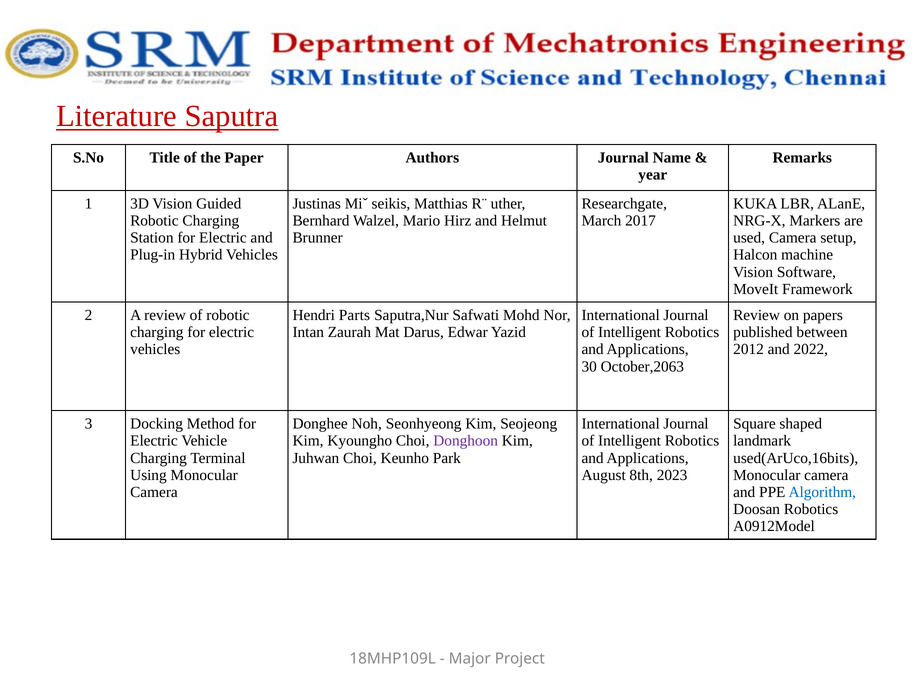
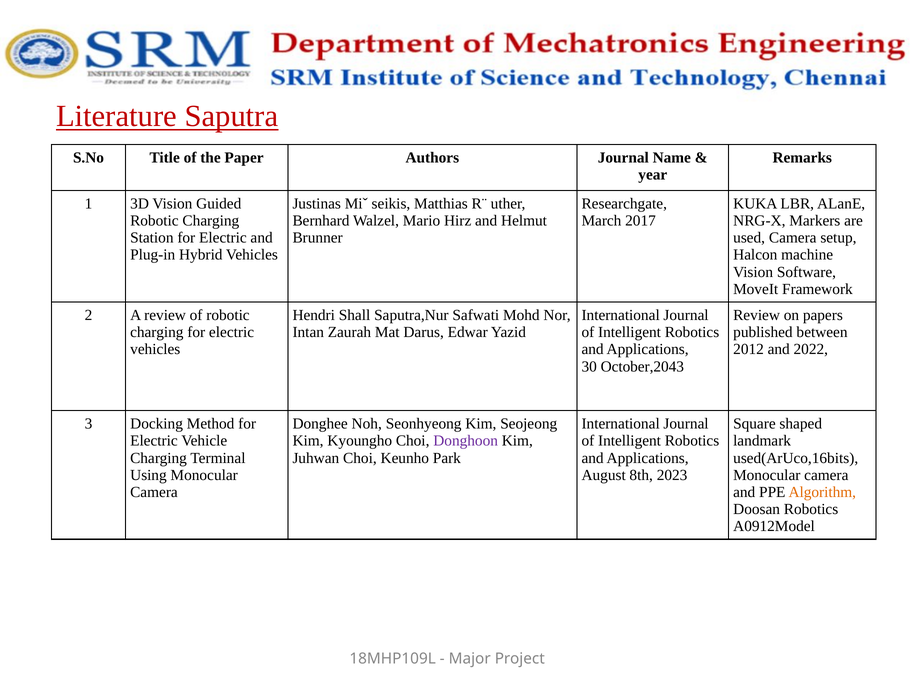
Parts: Parts -> Shall
October,2063: October,2063 -> October,2043
Algorithm colour: blue -> orange
